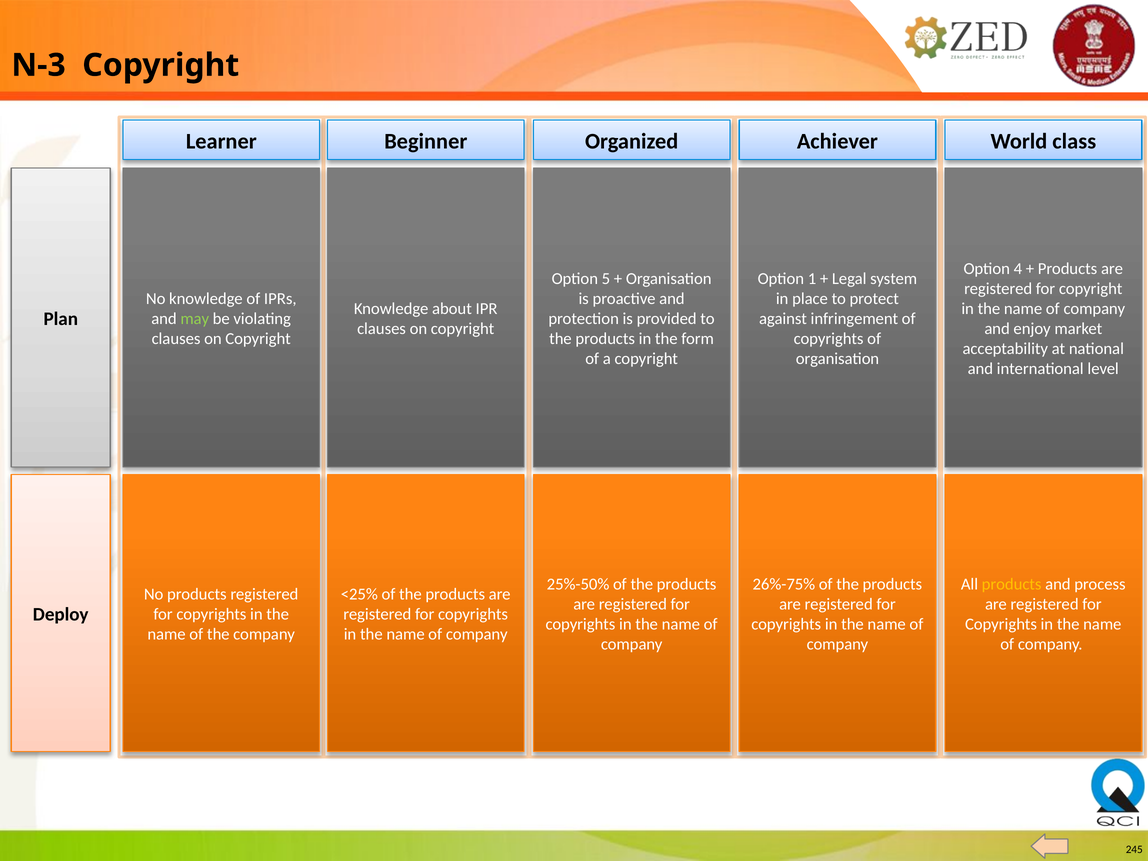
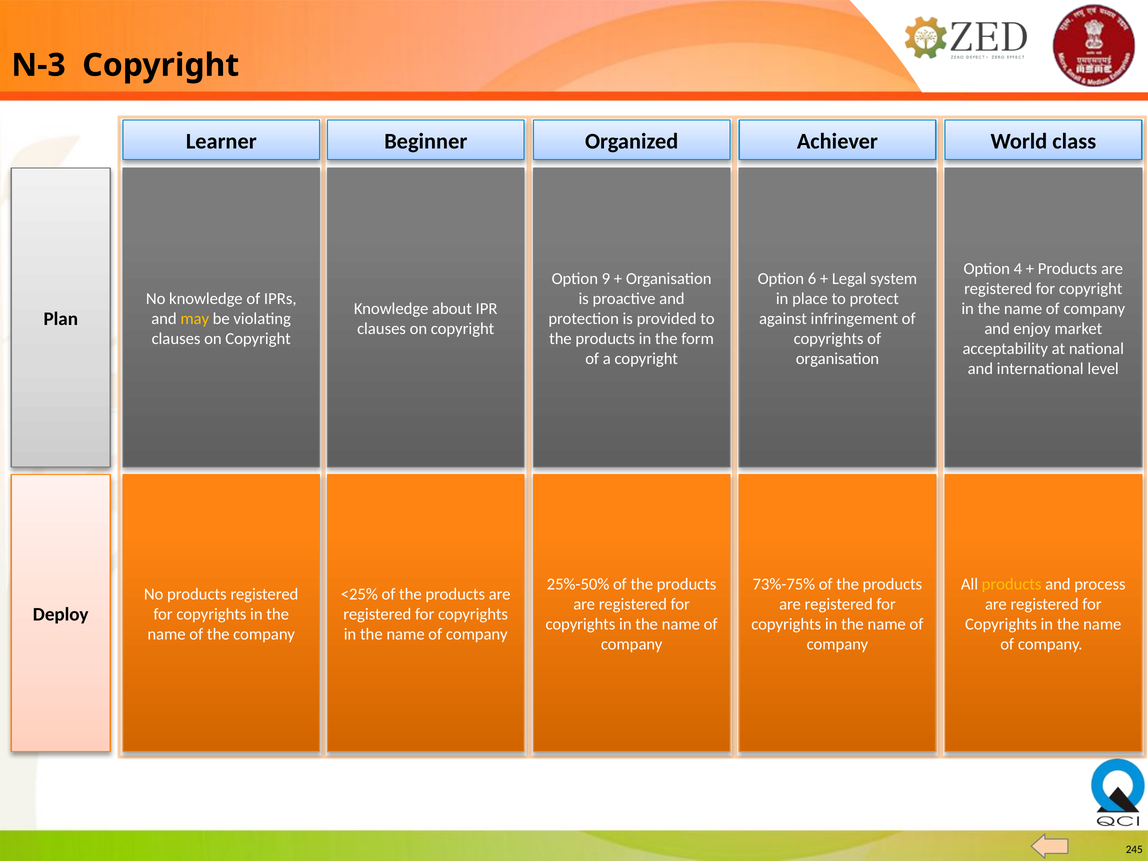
5: 5 -> 9
1: 1 -> 6
may colour: light green -> yellow
26%-75%: 26%-75% -> 73%-75%
